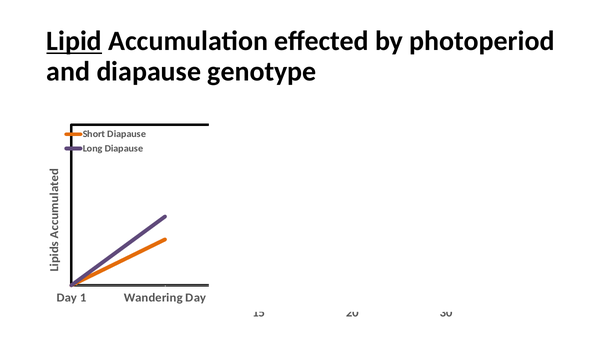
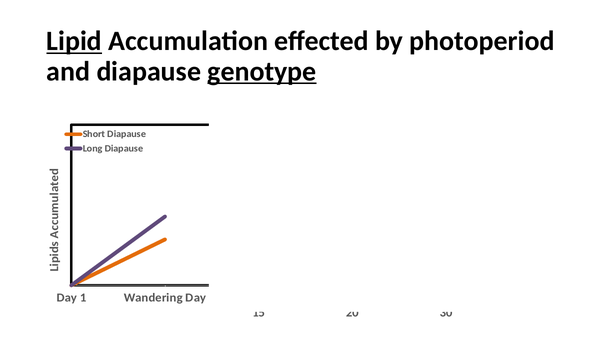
genotype underline: none -> present
